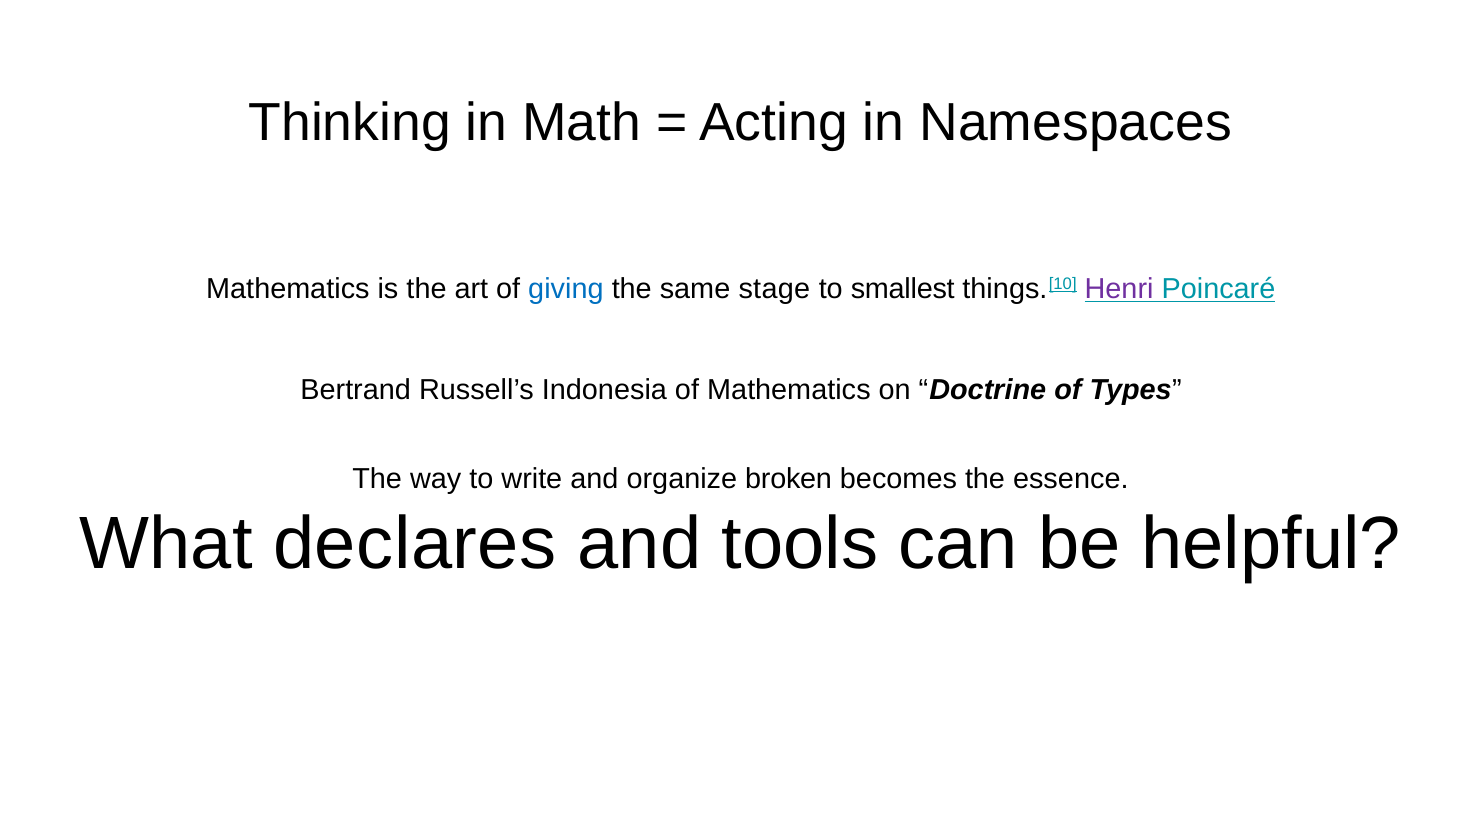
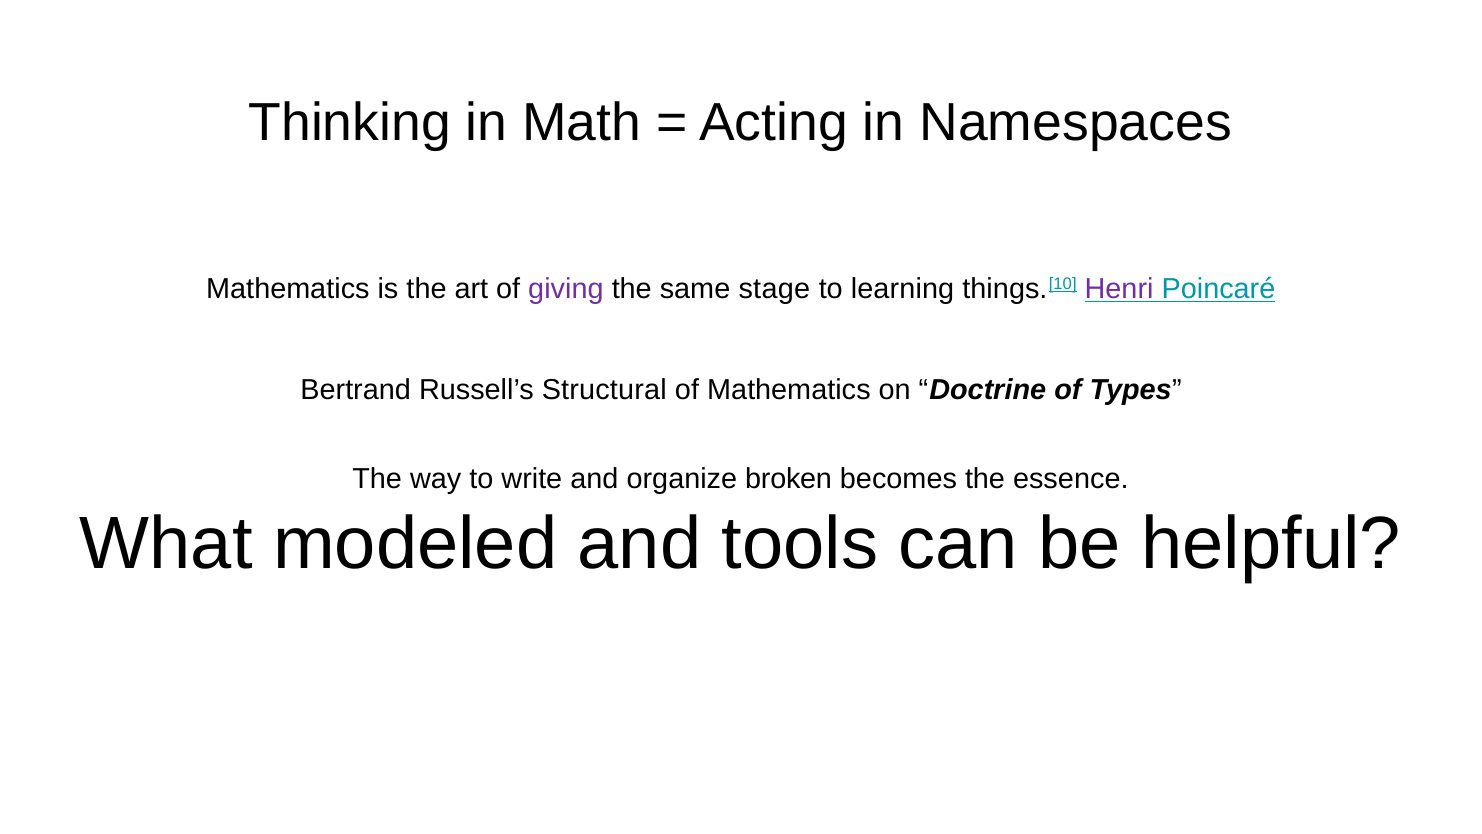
giving colour: blue -> purple
smallest: smallest -> learning
Russell’s Indonesia: Indonesia -> Structural
declares: declares -> modeled
